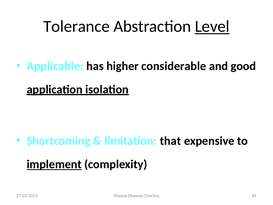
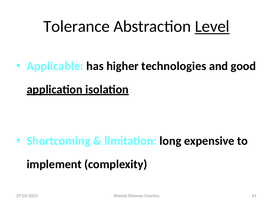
considerable: considerable -> technologies
that: that -> long
implement underline: present -> none
